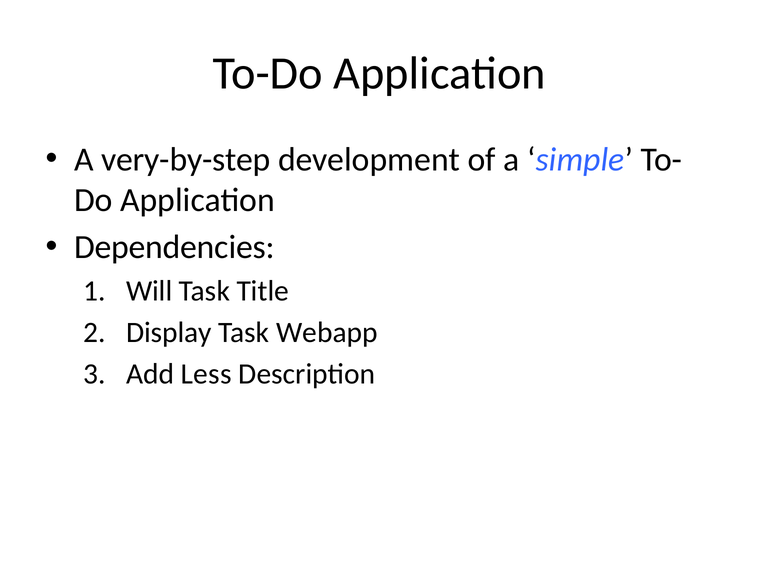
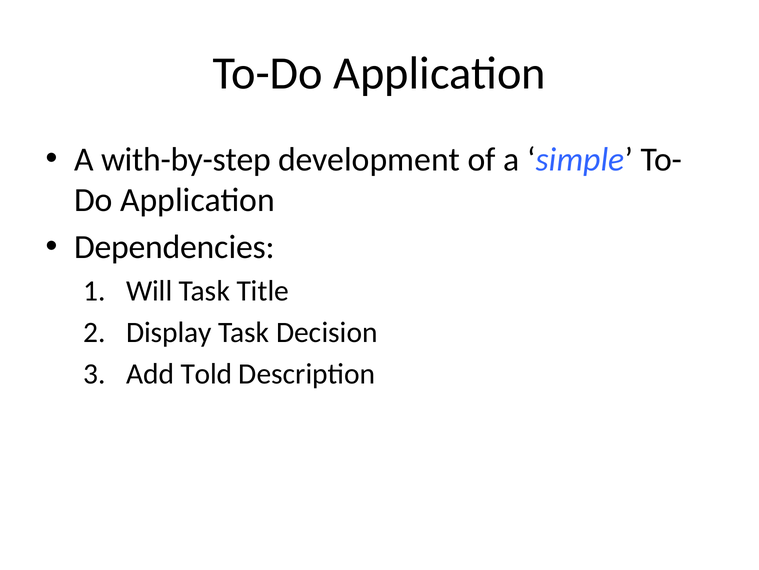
very-by-step: very-by-step -> with-by-step
Webapp: Webapp -> Decision
Less: Less -> Told
